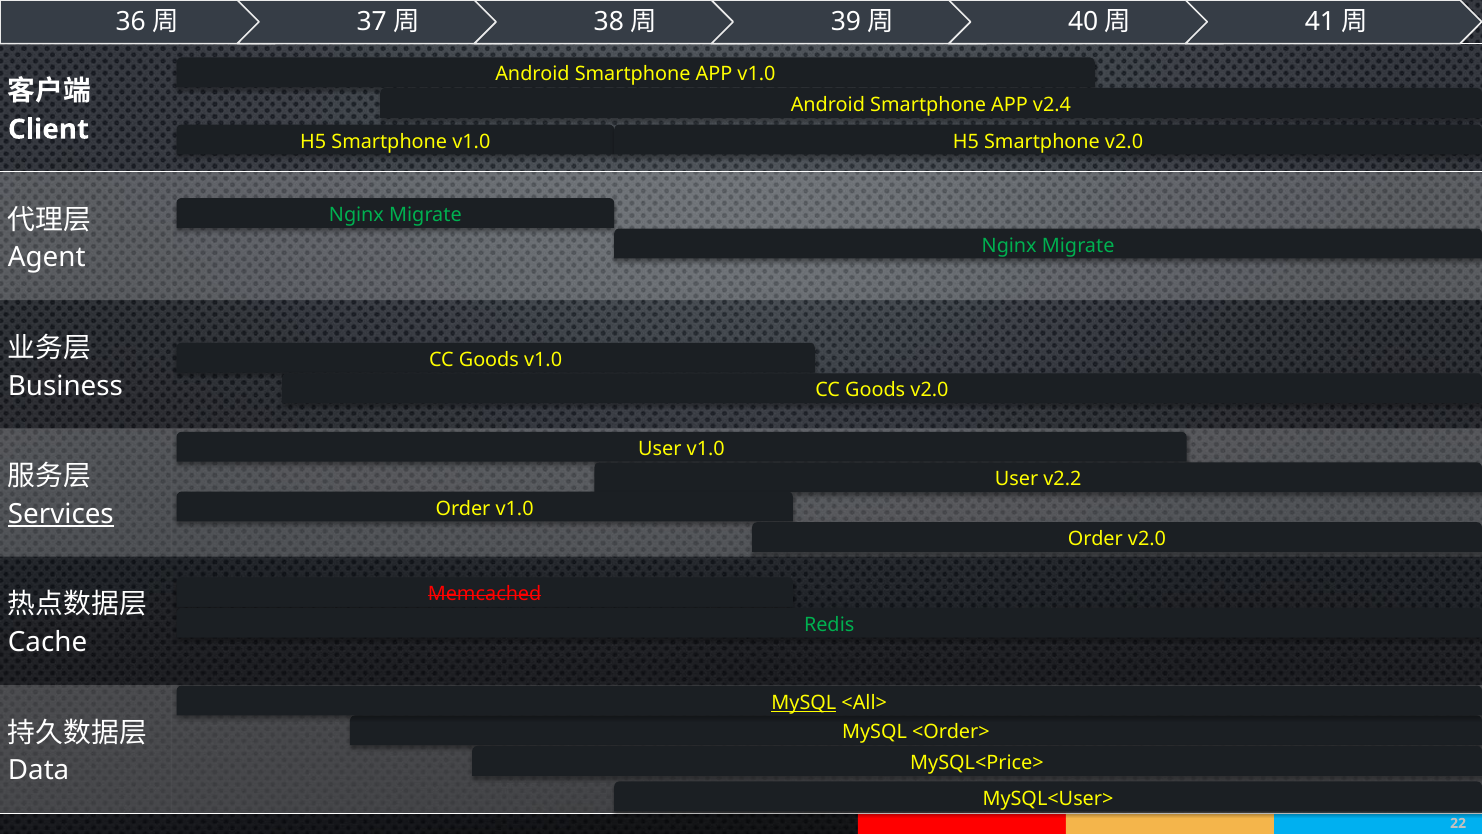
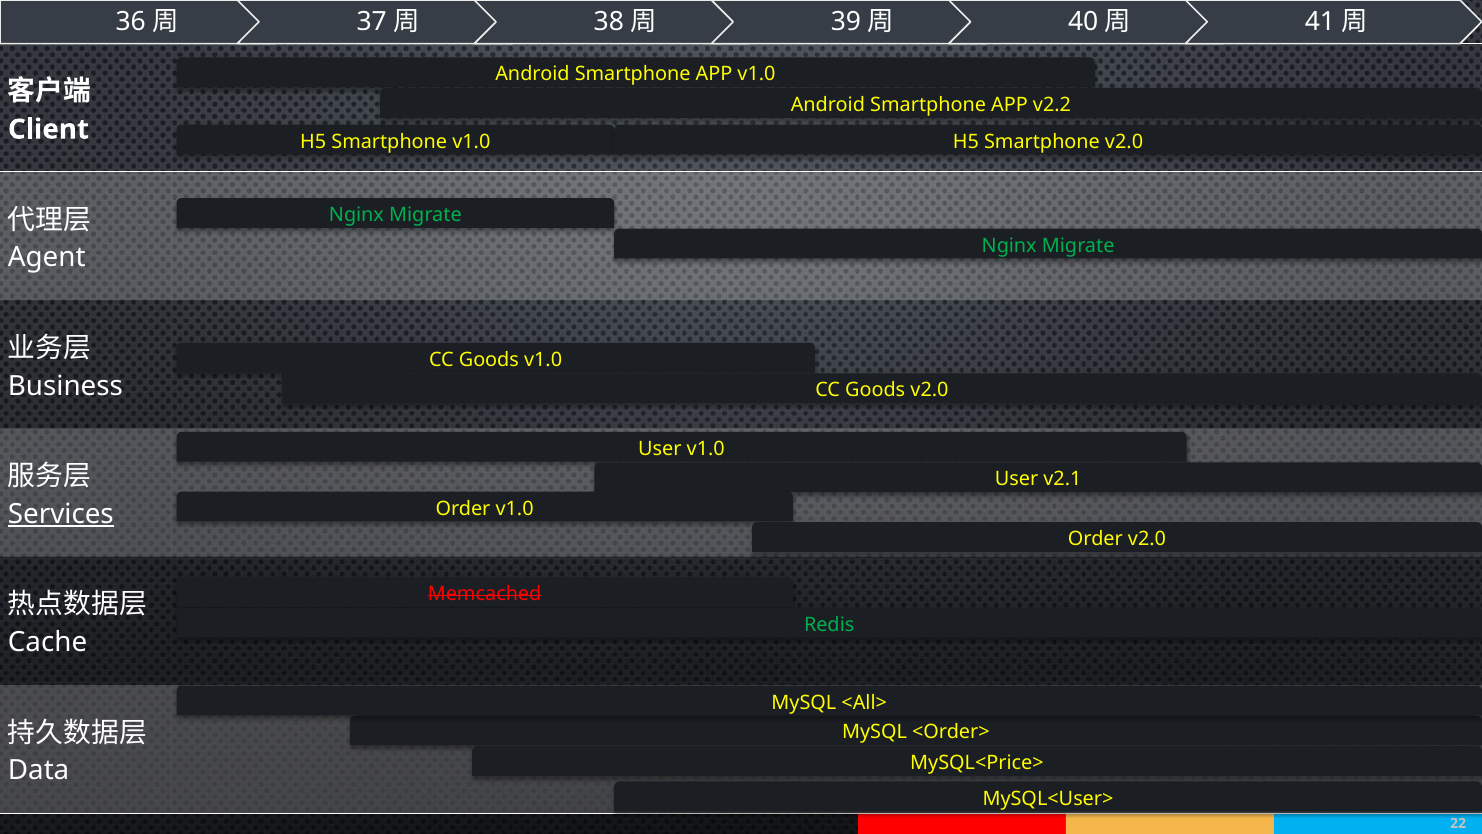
v2.4: v2.4 -> v2.2
v2.2: v2.2 -> v2.1
MySQL at (804, 702) underline: present -> none
